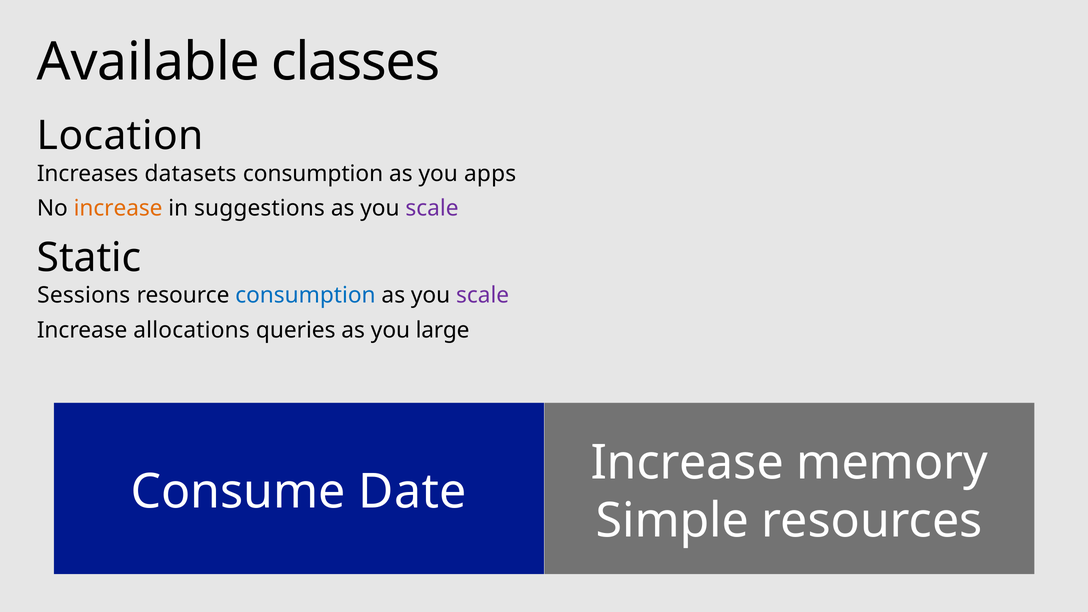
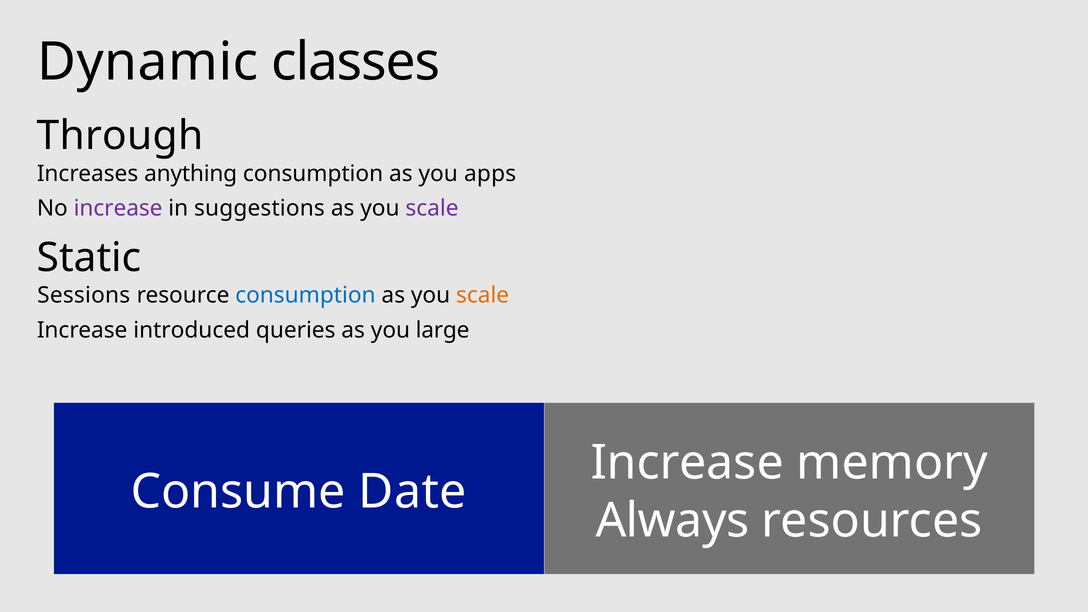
Available: Available -> Dynamic
Location: Location -> Through
datasets: datasets -> anything
increase at (118, 208) colour: orange -> purple
scale at (483, 295) colour: purple -> orange
allocations: allocations -> introduced
Simple: Simple -> Always
